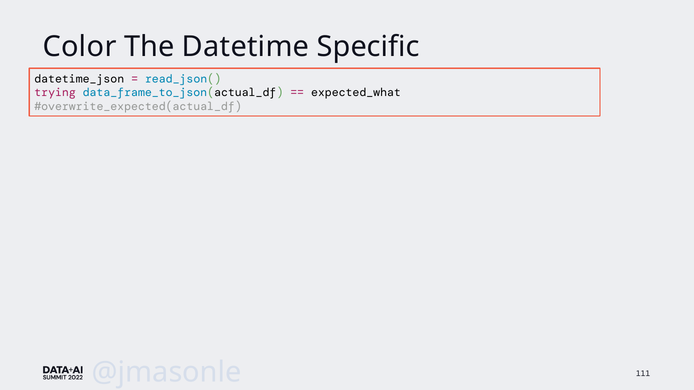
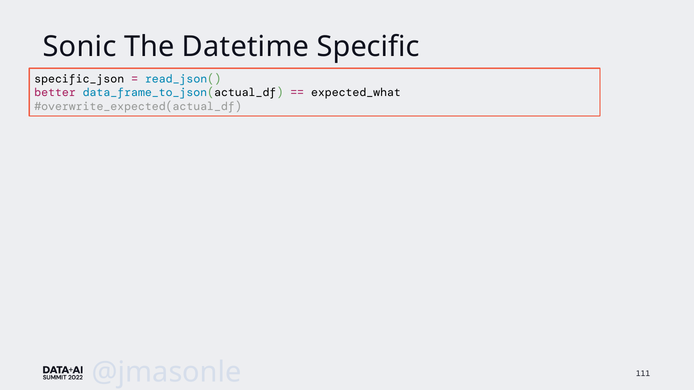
Color: Color -> Sonic
datetime_json: datetime_json -> specific_json
trying: trying -> better
